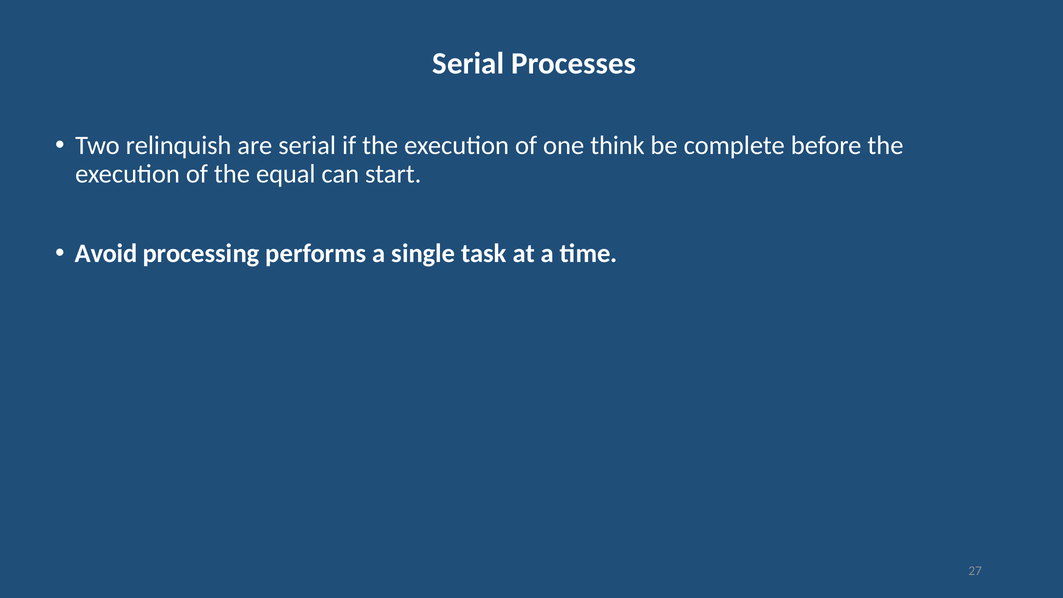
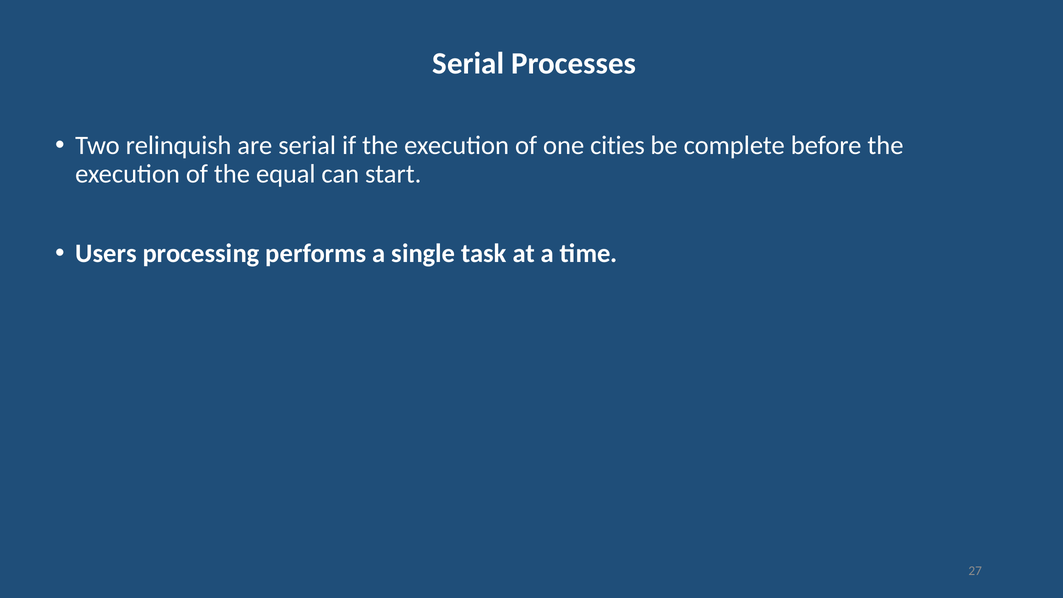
think: think -> cities
Avoid: Avoid -> Users
